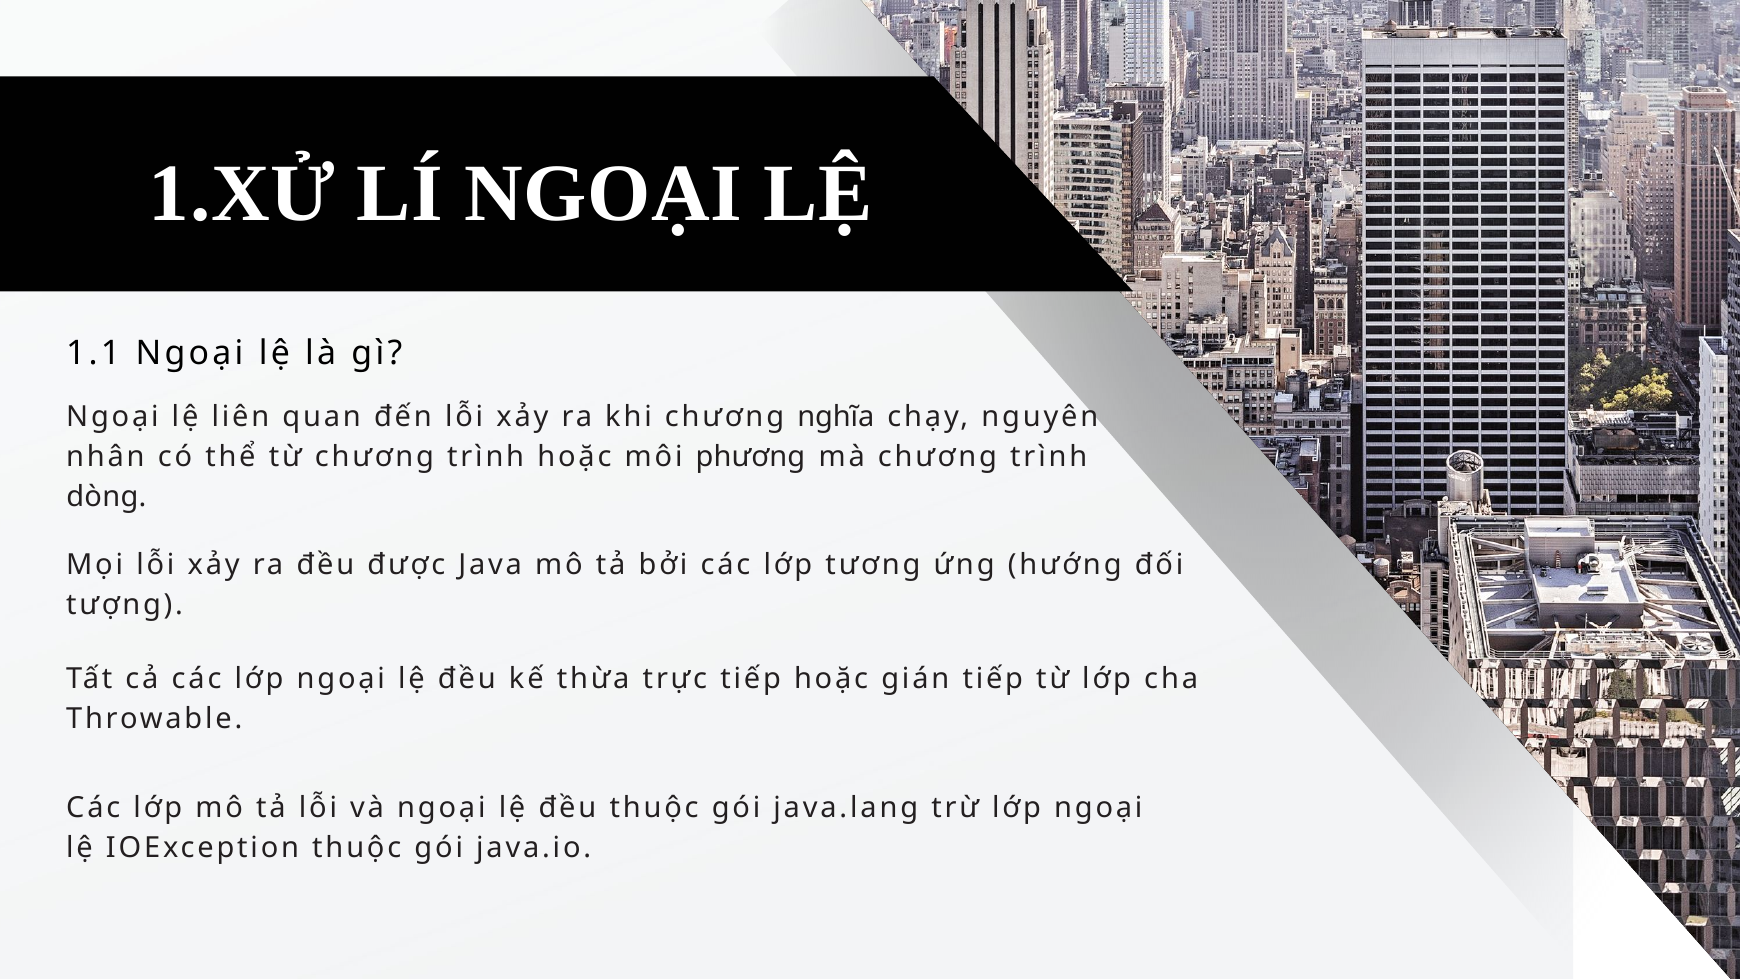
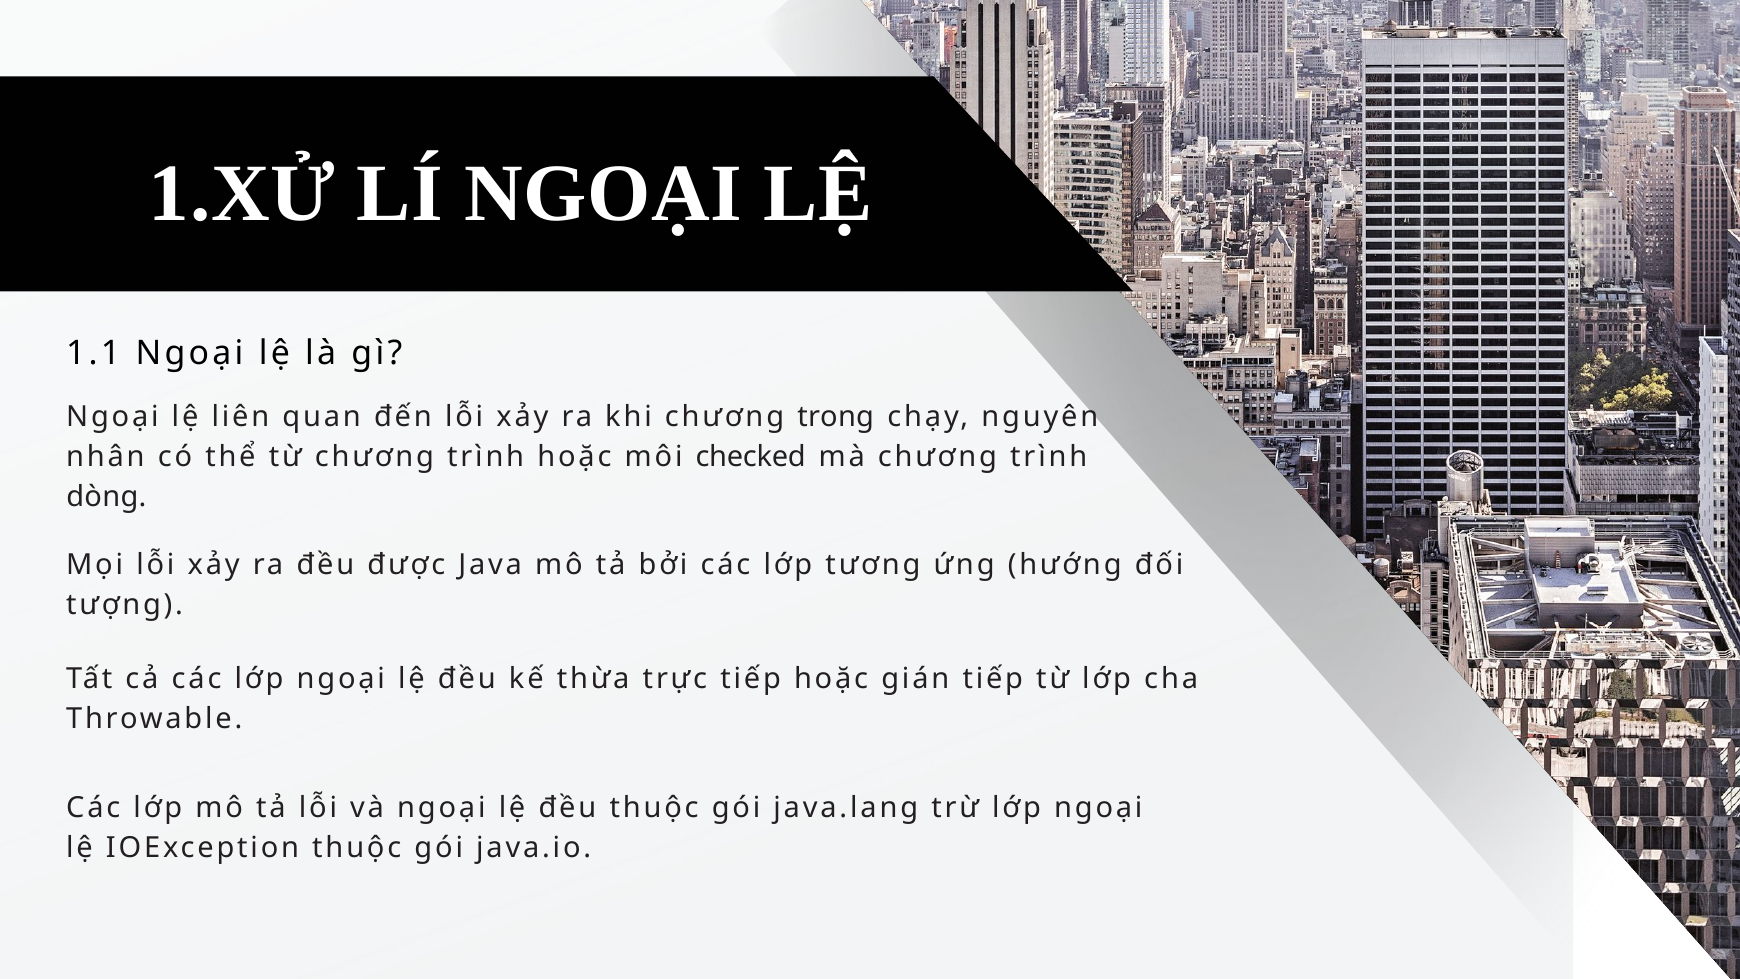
nghĩa: nghĩa -> trong
phương: phương -> checked
